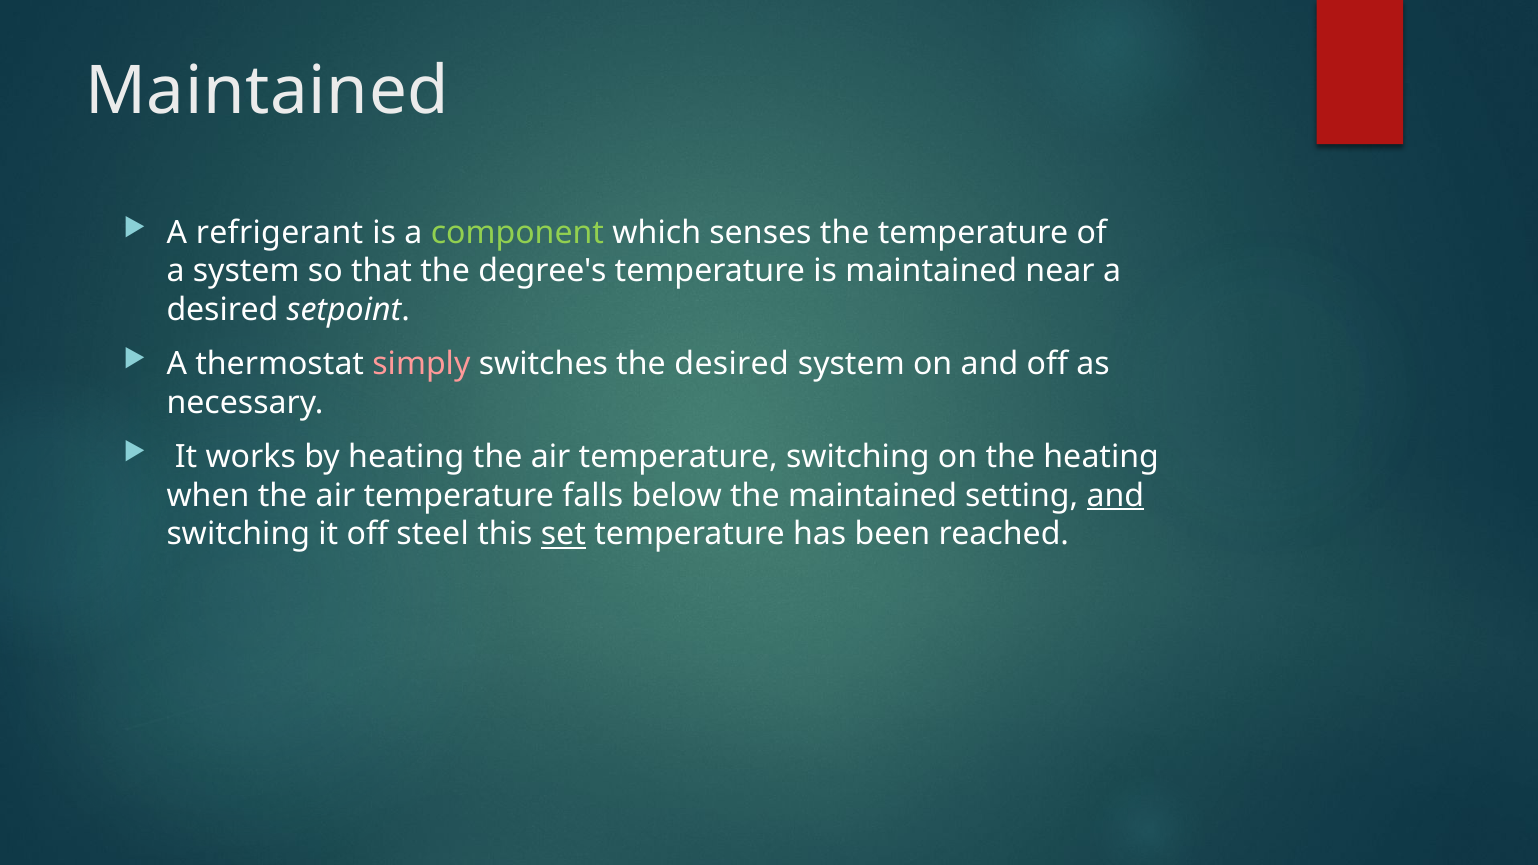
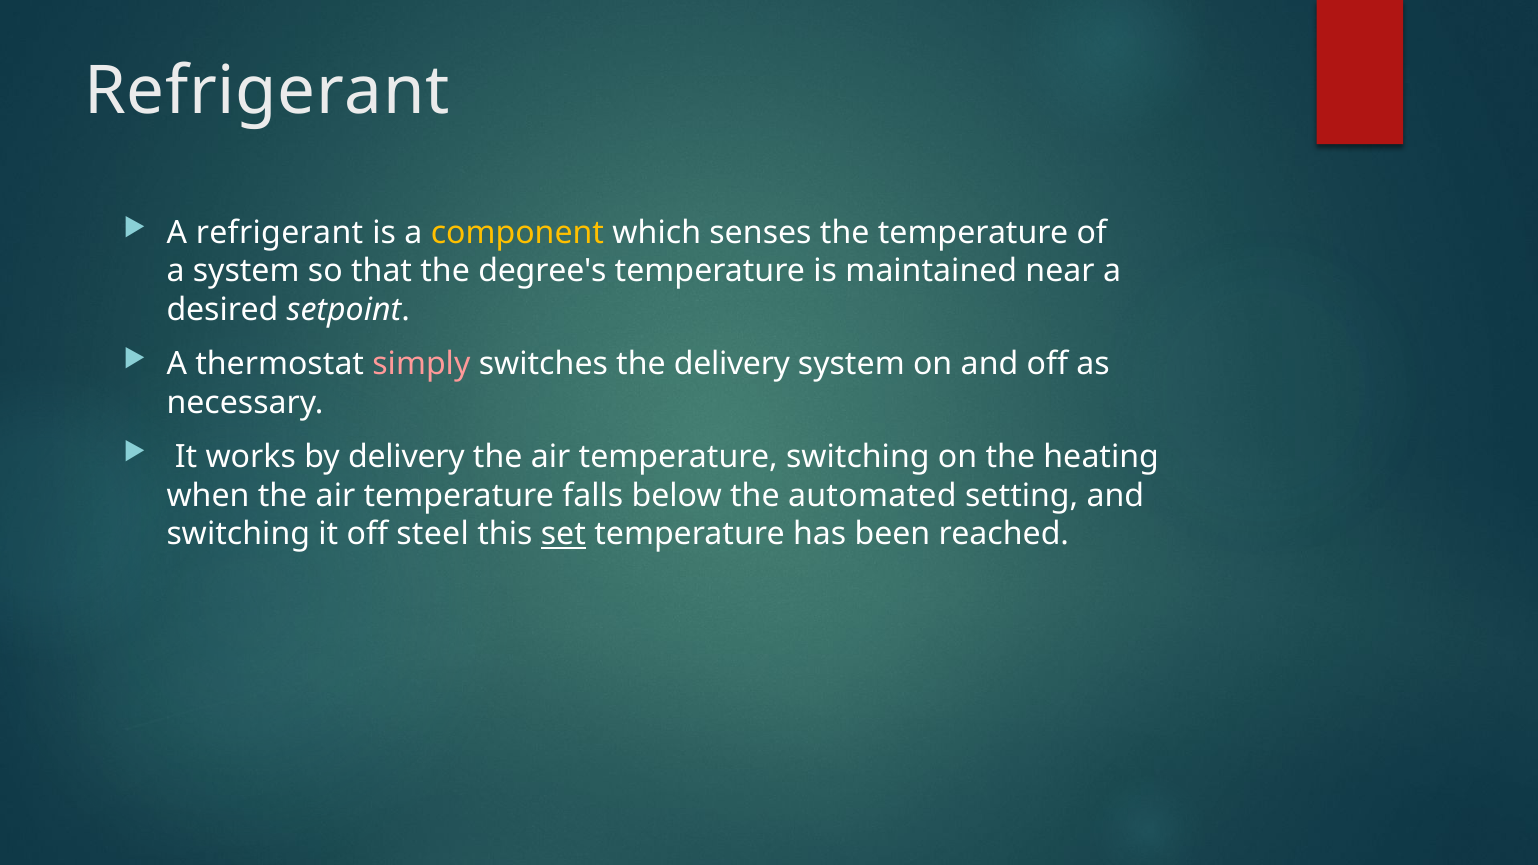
Maintained at (267, 91): Maintained -> Refrigerant
component colour: light green -> yellow
the desired: desired -> delivery
by heating: heating -> delivery
the maintained: maintained -> automated
and at (1115, 496) underline: present -> none
